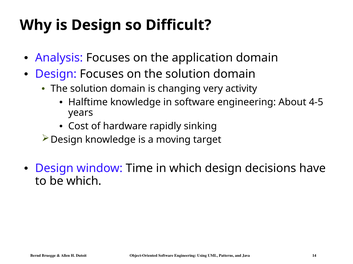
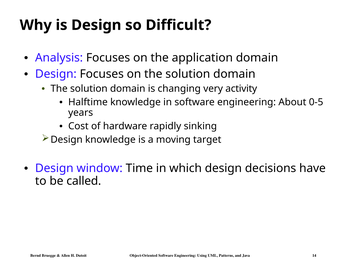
4-5: 4-5 -> 0-5
be which: which -> called
